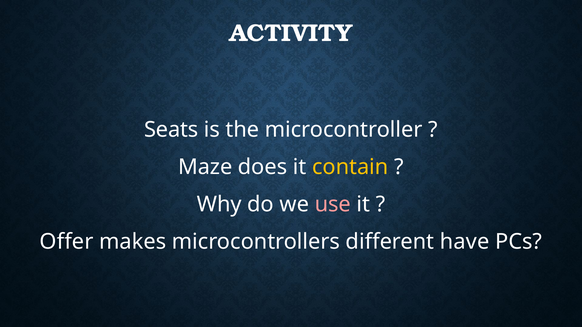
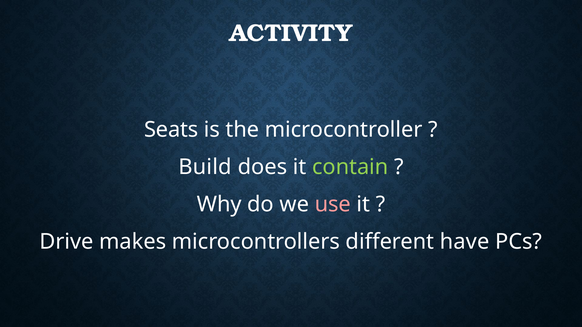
Maze: Maze -> Build
contain colour: yellow -> light green
Offer: Offer -> Drive
